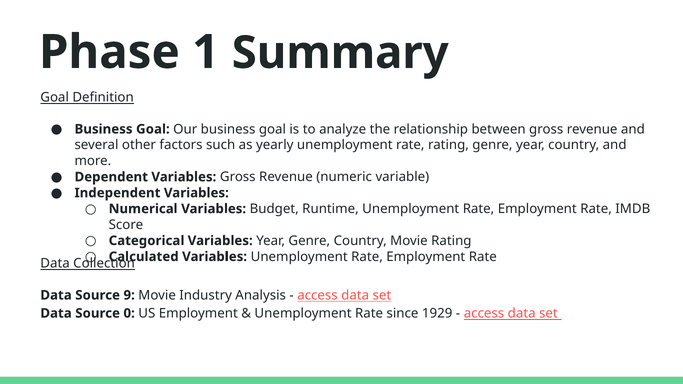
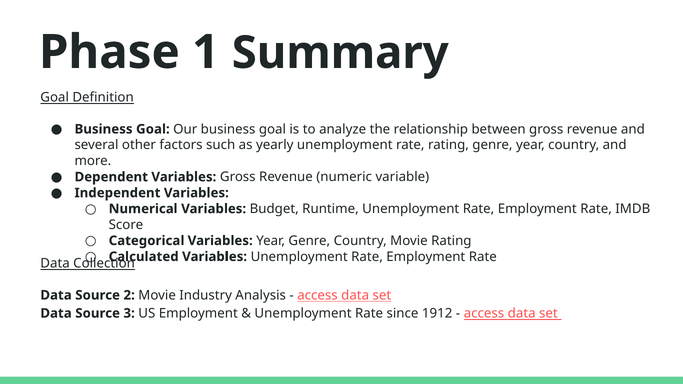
9: 9 -> 2
0: 0 -> 3
1929: 1929 -> 1912
